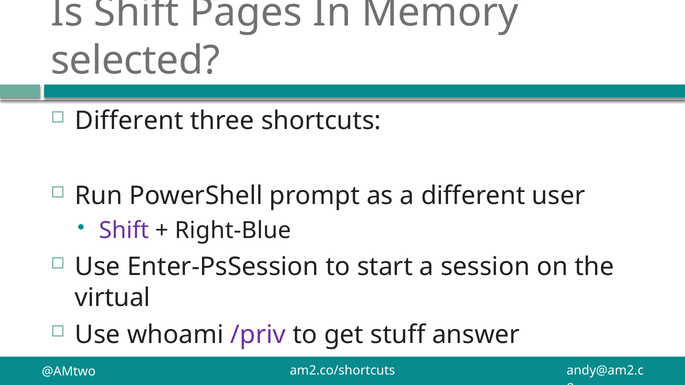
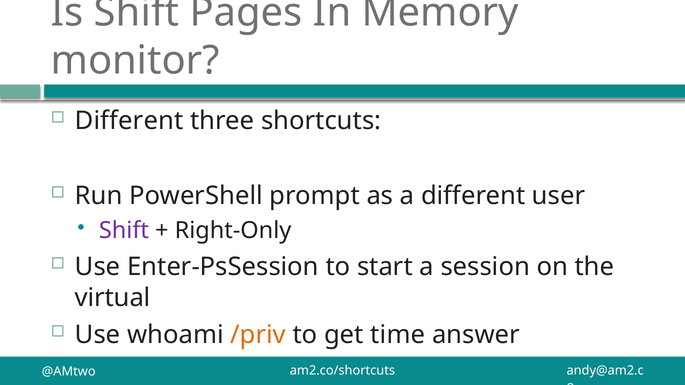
selected: selected -> monitor
Right-Blue: Right-Blue -> Right-Only
/priv colour: purple -> orange
stuff: stuff -> time
